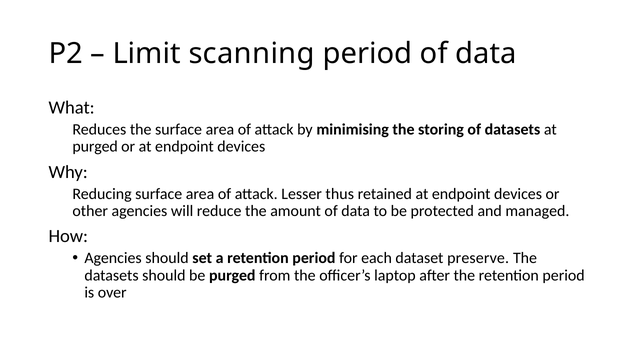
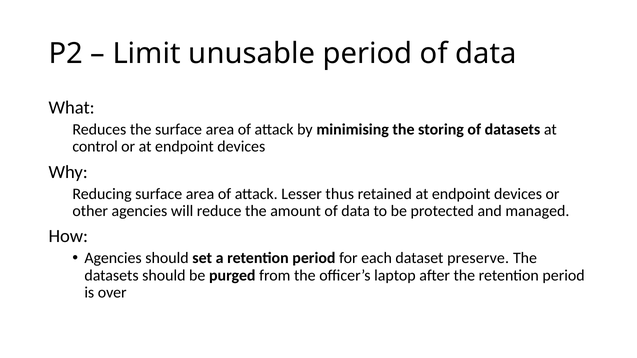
scanning: scanning -> unusable
purged at (95, 147): purged -> control
